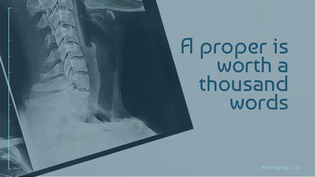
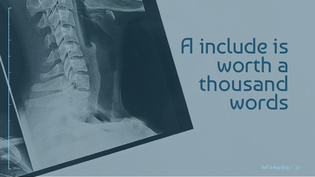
proper: proper -> include
